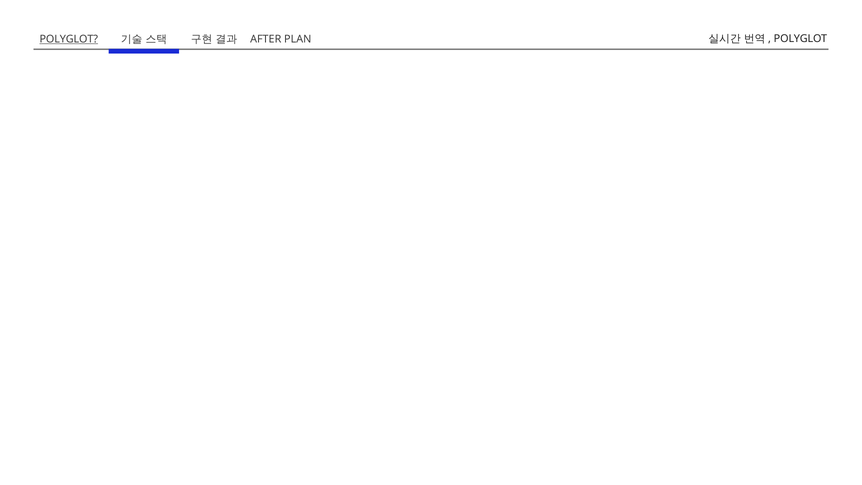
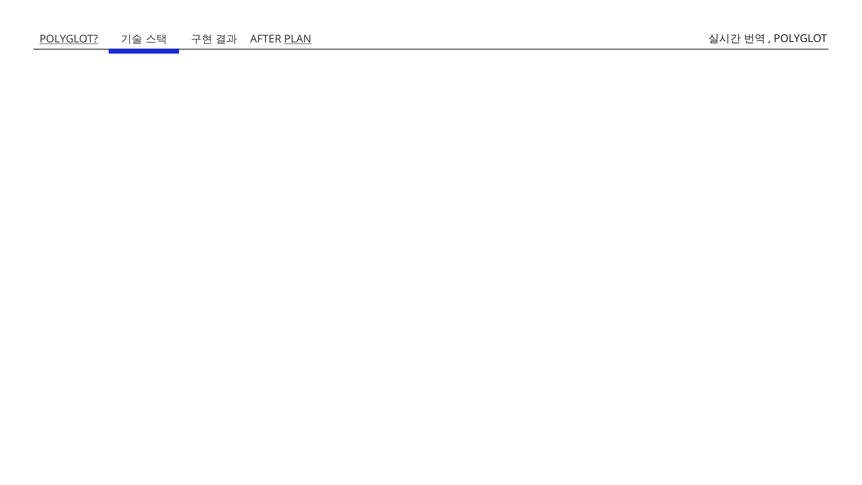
PLAN underline: none -> present
